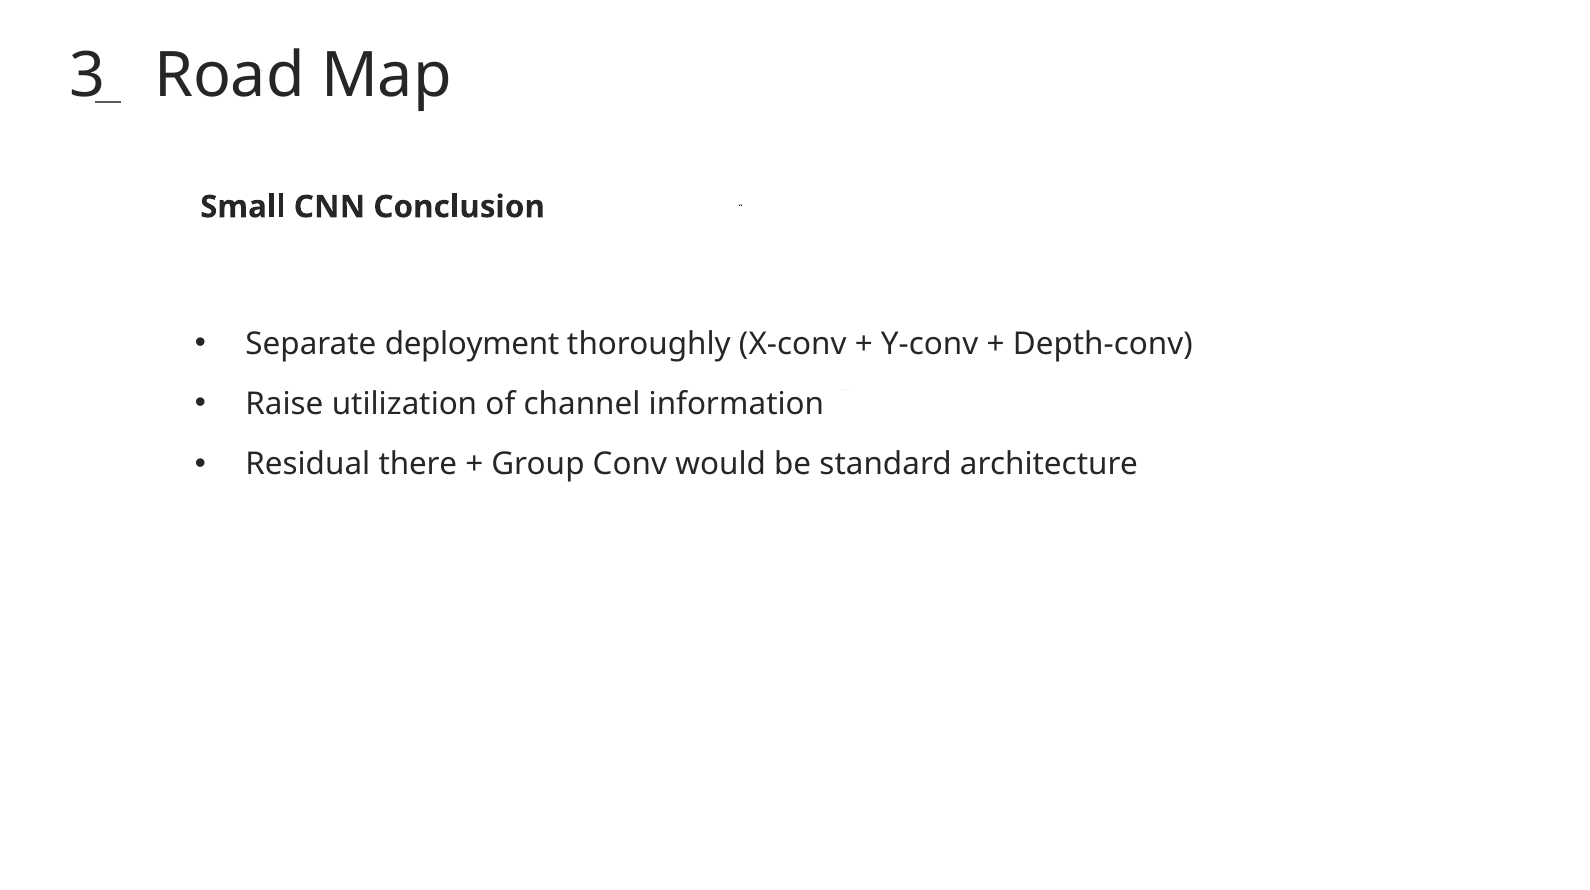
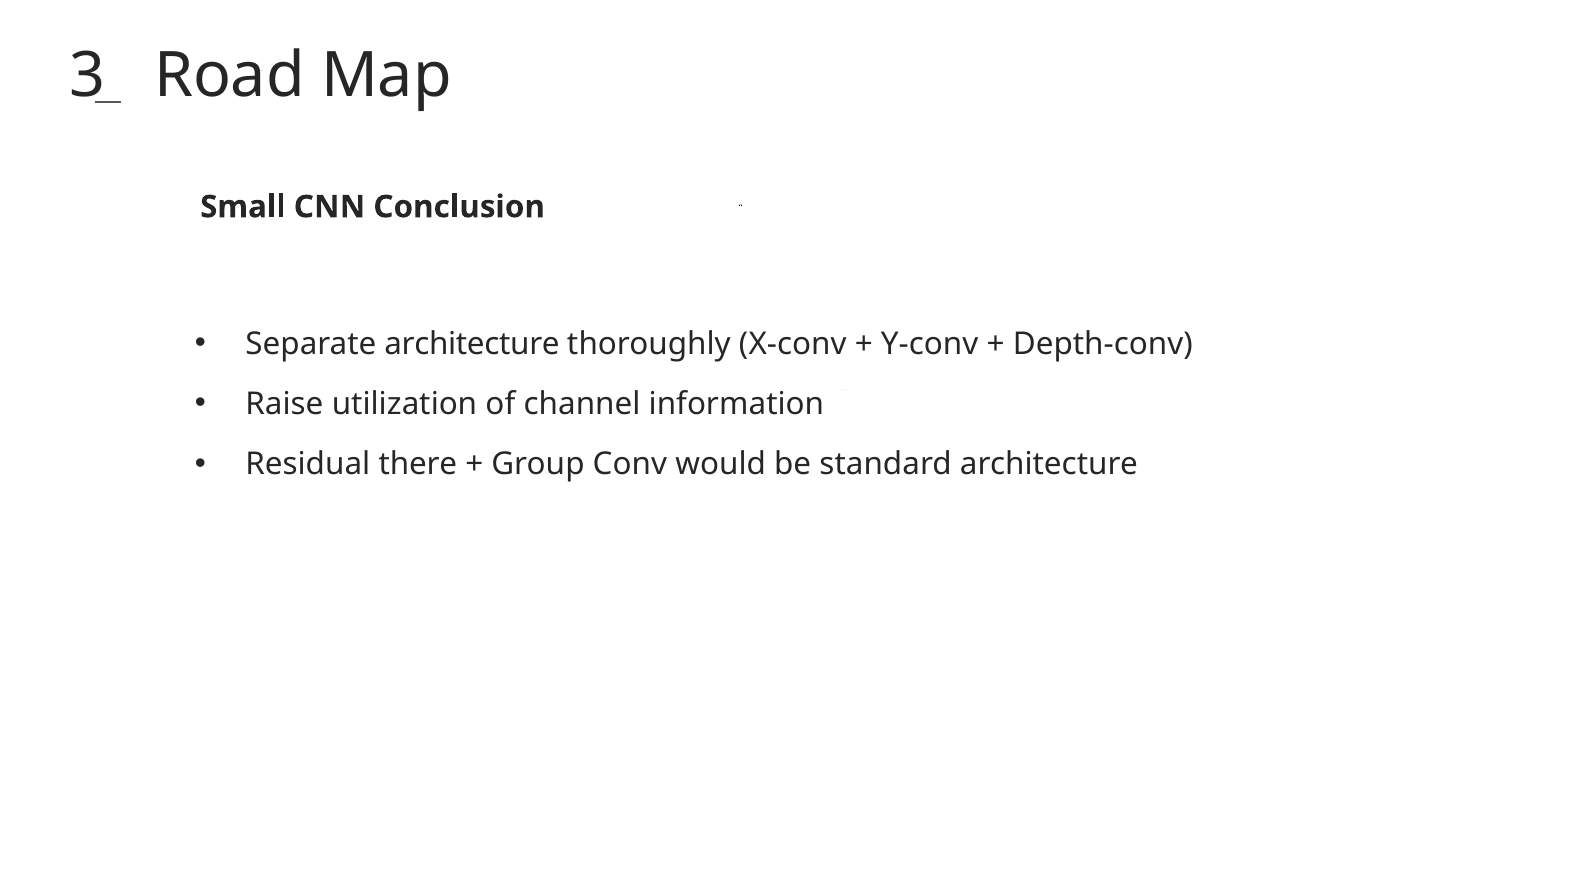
Separate deployment: deployment -> architecture
